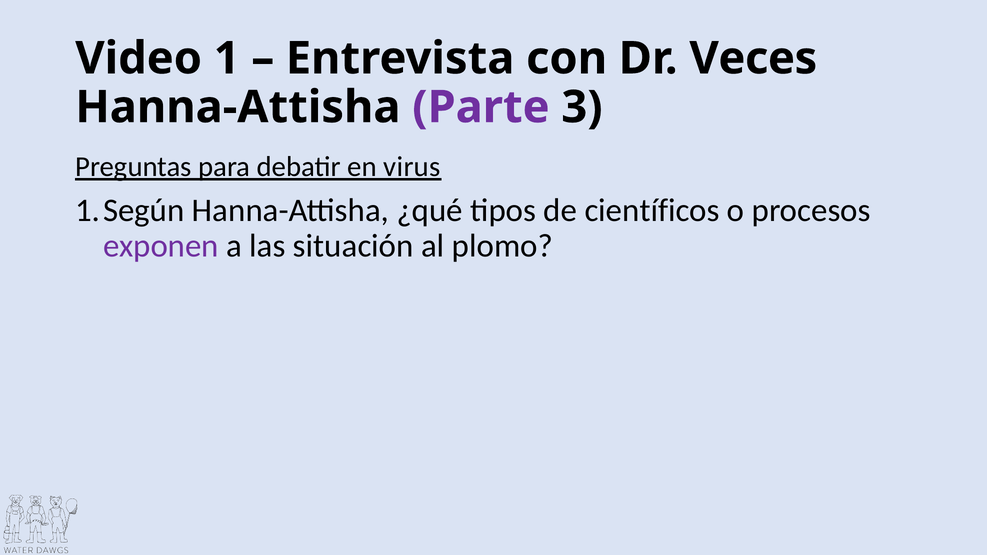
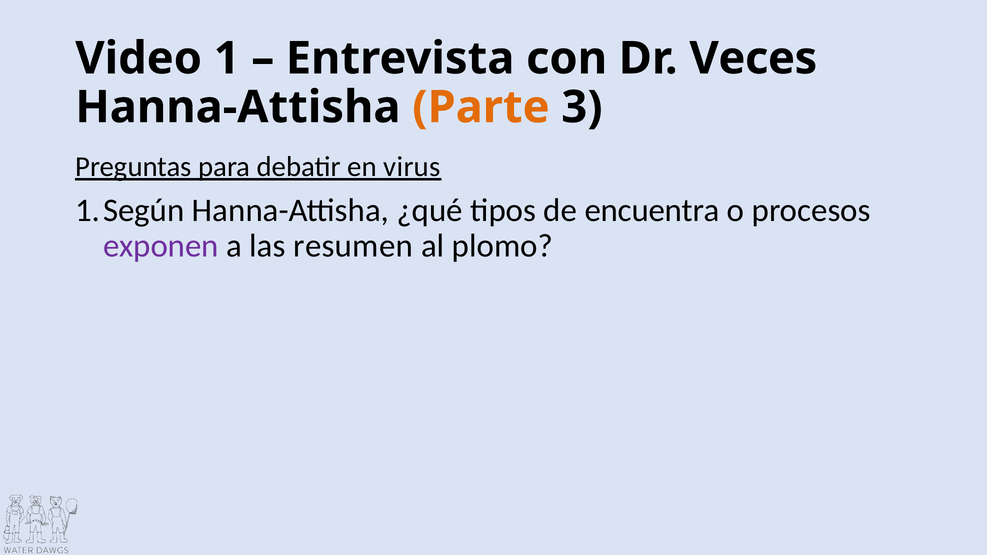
Parte colour: purple -> orange
científicos: científicos -> encuentra
situación: situación -> resumen
